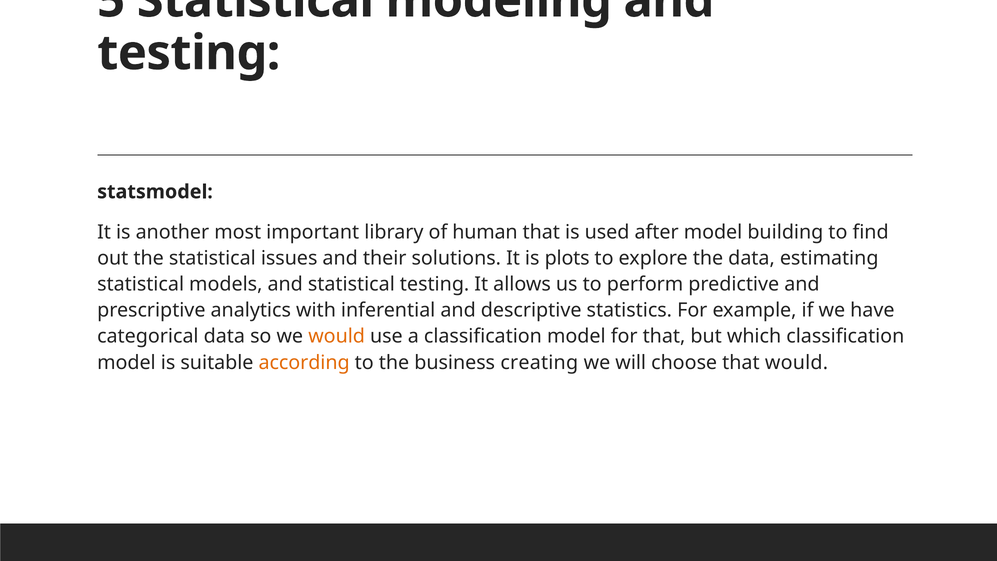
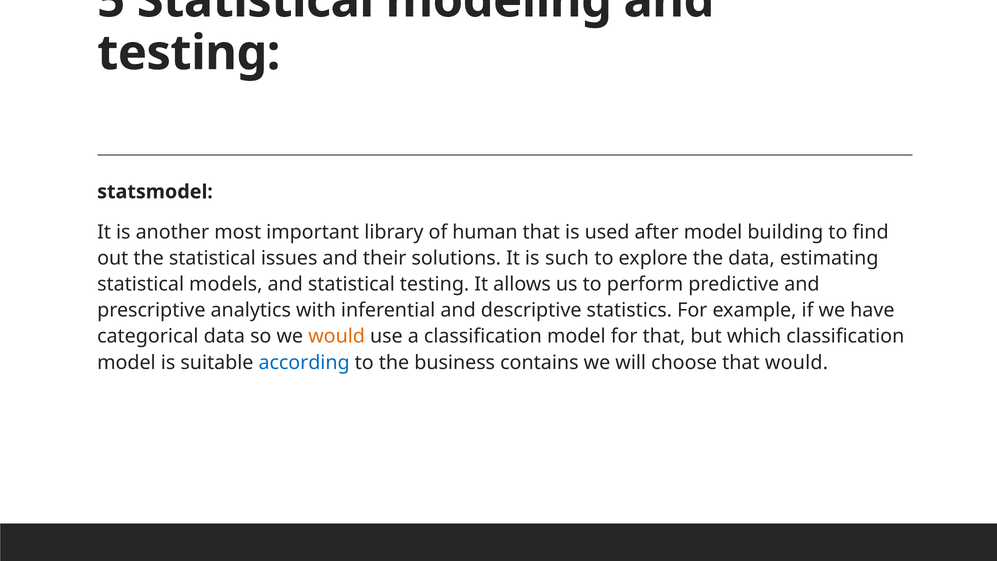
plots: plots -> such
according colour: orange -> blue
creating: creating -> contains
